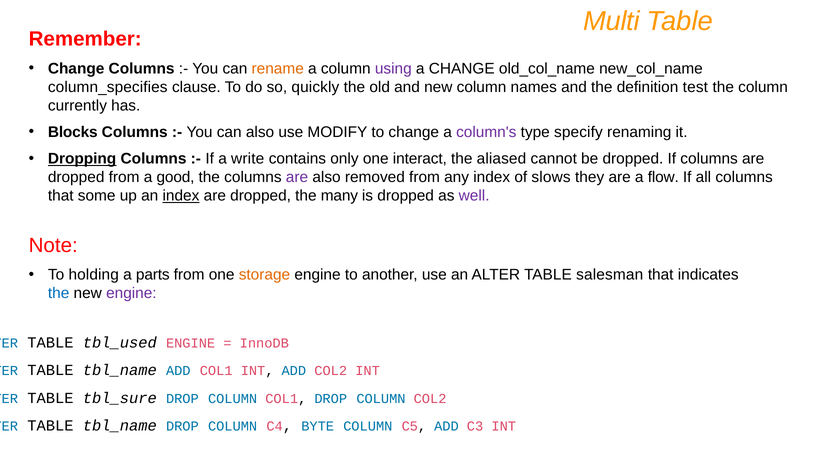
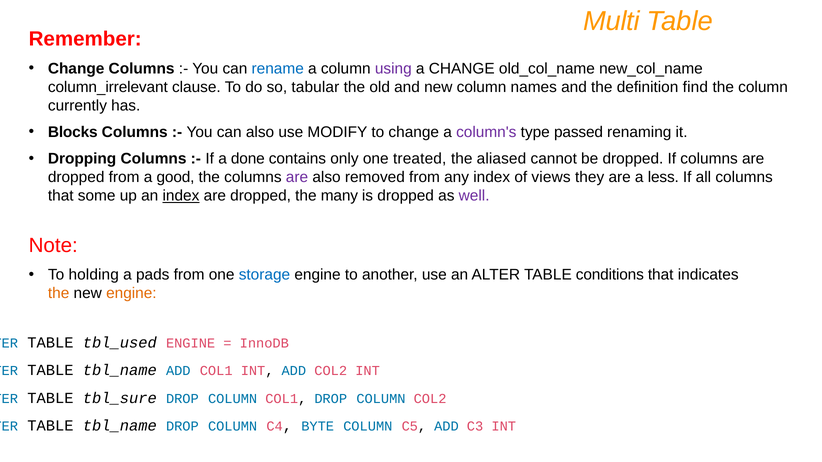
rename colour: orange -> blue
column_specifies: column_specifies -> column_irrelevant
quickly: quickly -> tabular
test: test -> find
specify: specify -> passed
Dropping underline: present -> none
write: write -> done
interact: interact -> treated
slows: slows -> views
flow: flow -> less
parts: parts -> pads
storage colour: orange -> blue
salesman: salesman -> conditions
the at (59, 294) colour: blue -> orange
engine at (131, 294) colour: purple -> orange
